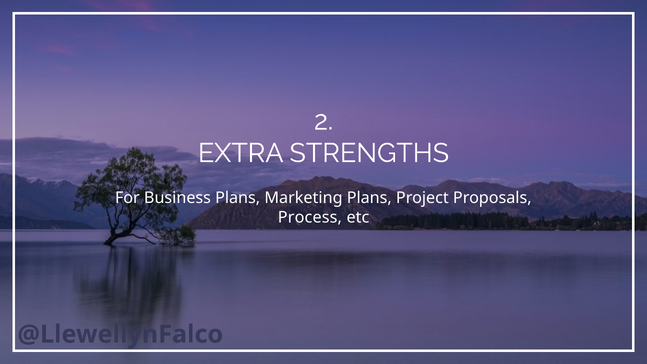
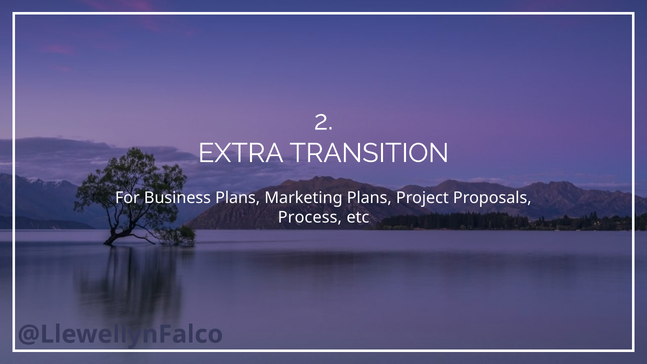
STRENGTHS: STRENGTHS -> TRANSITION
